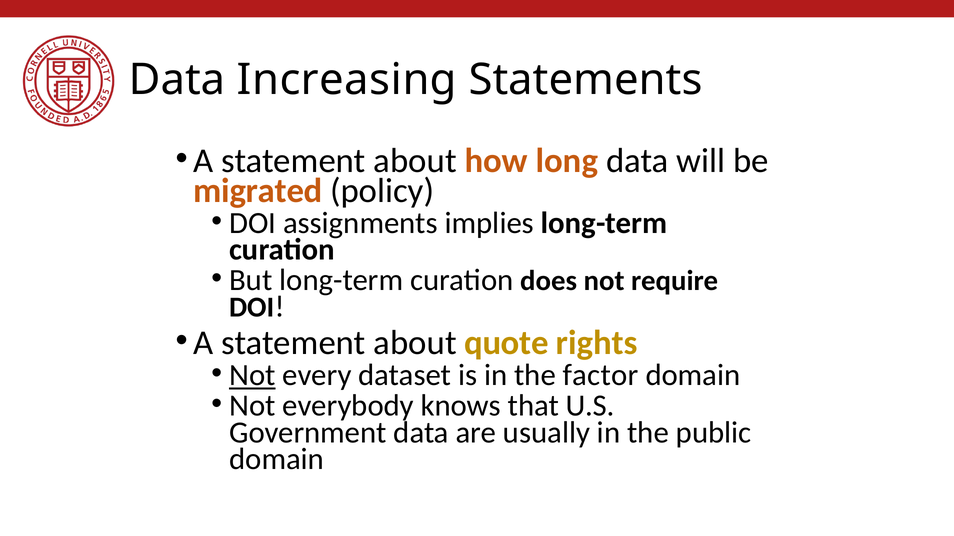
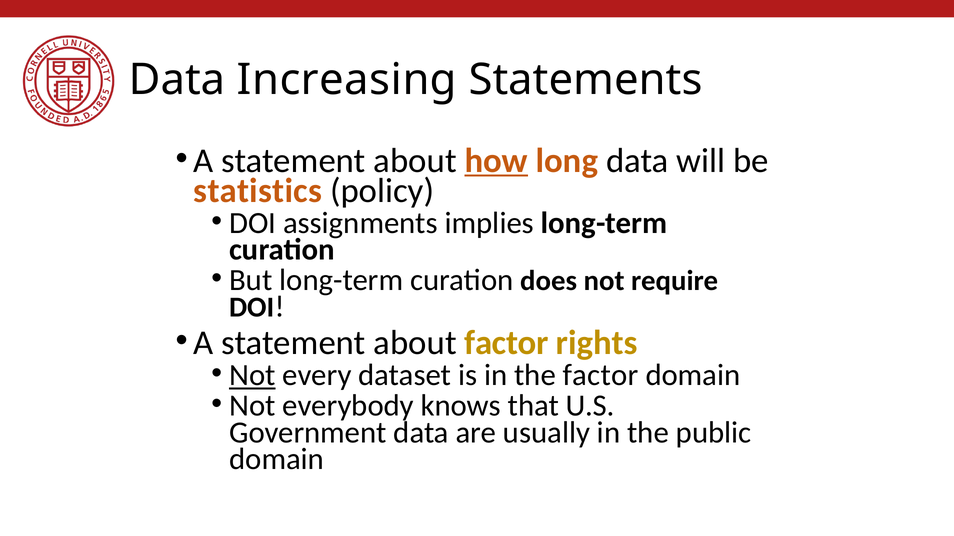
how underline: none -> present
migrated: migrated -> statistics
about quote: quote -> factor
